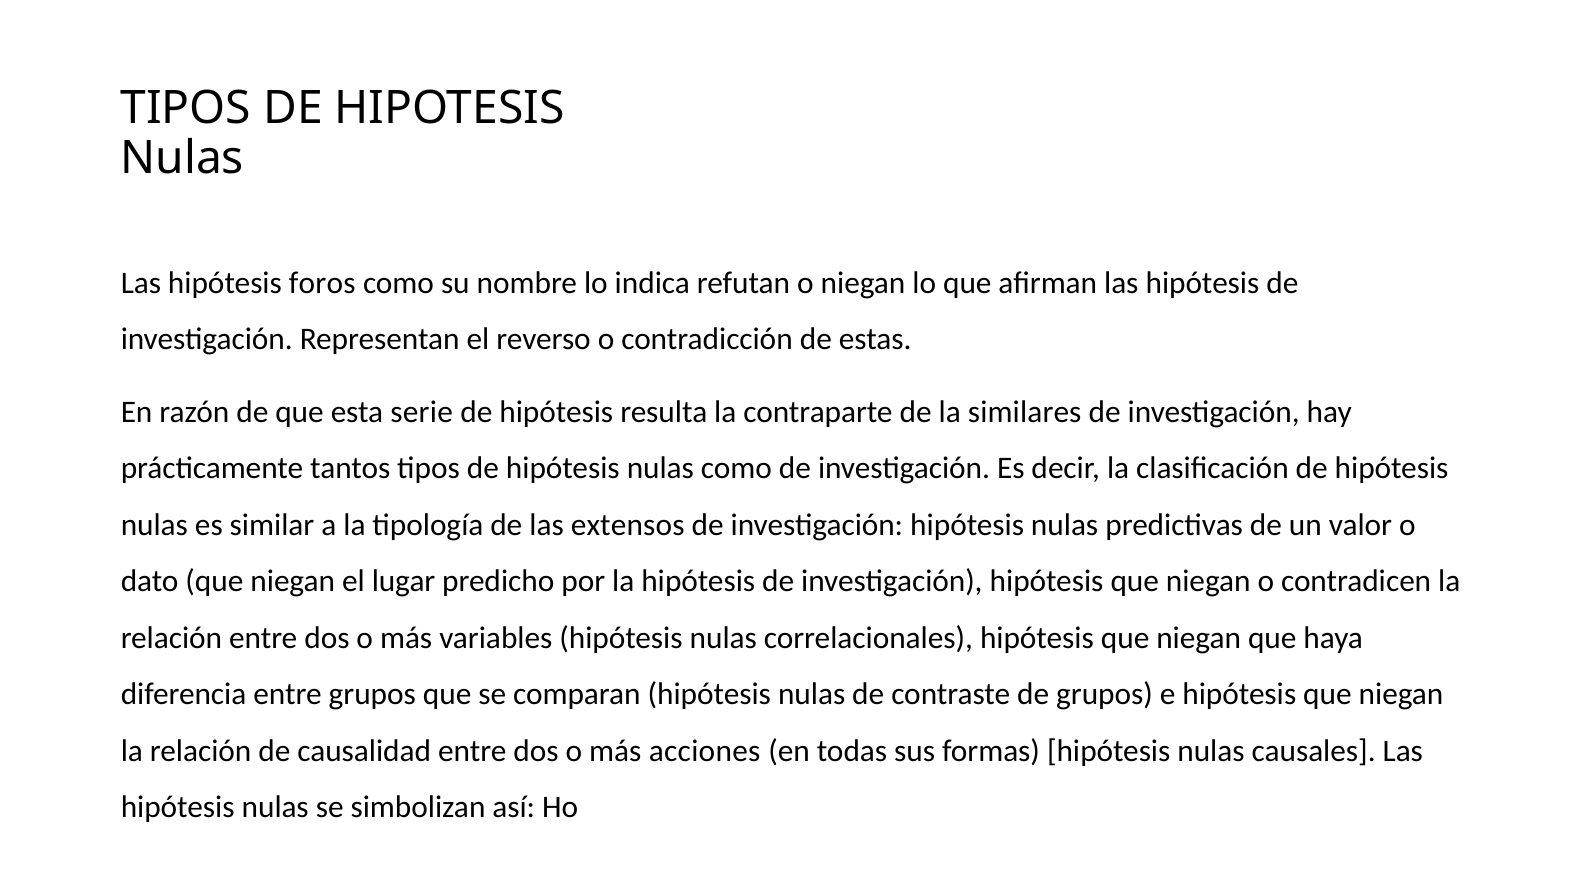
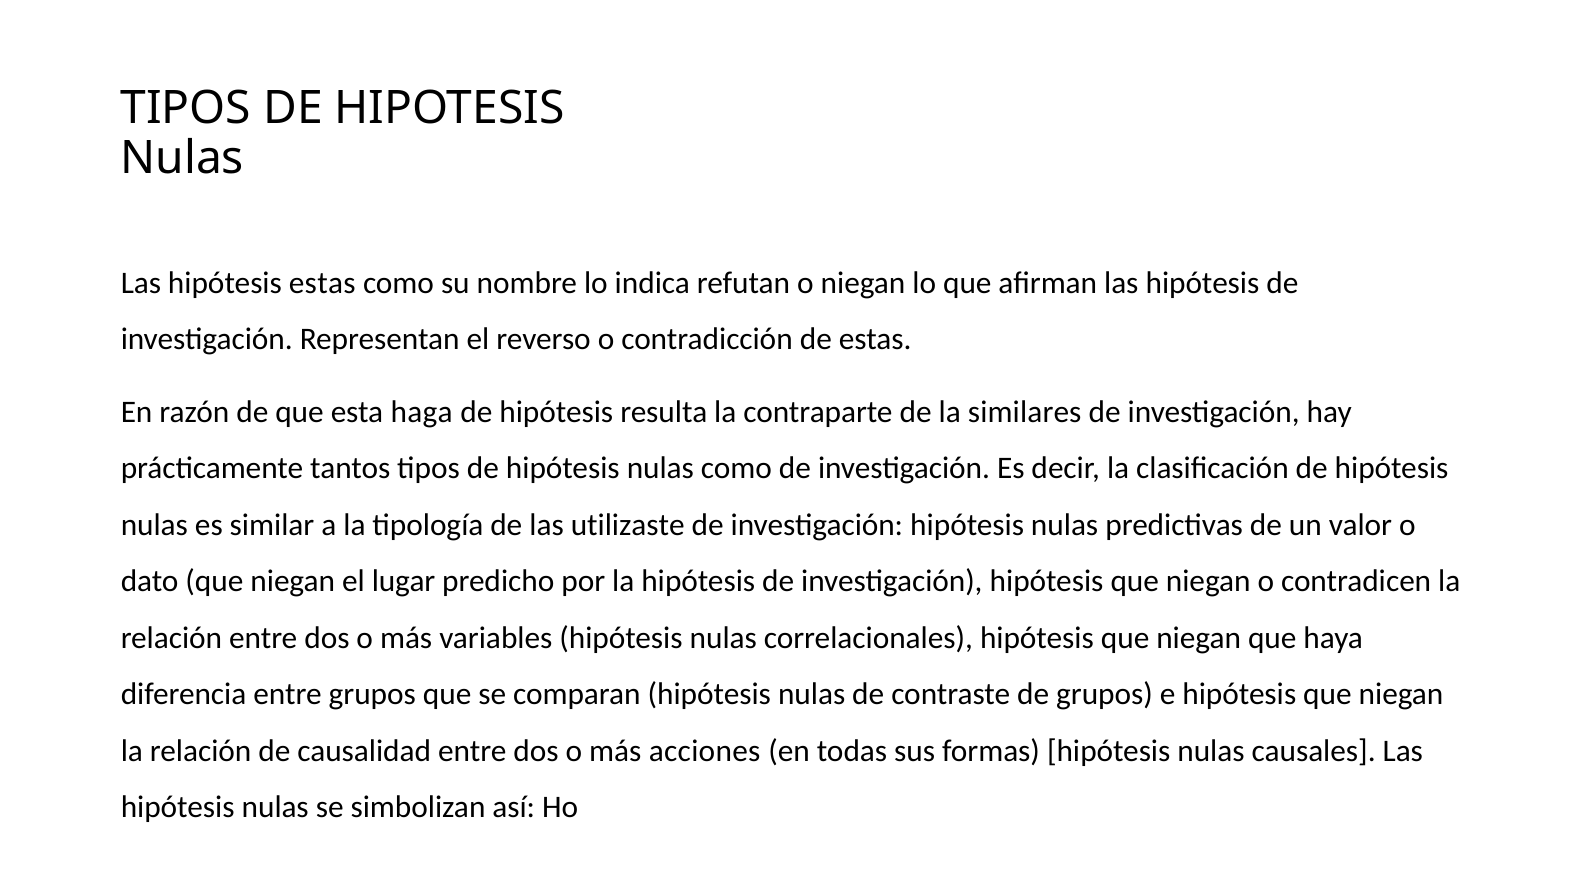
hipótesis foros: foros -> estas
serie: serie -> haga
extensos: extensos -> utilizaste
